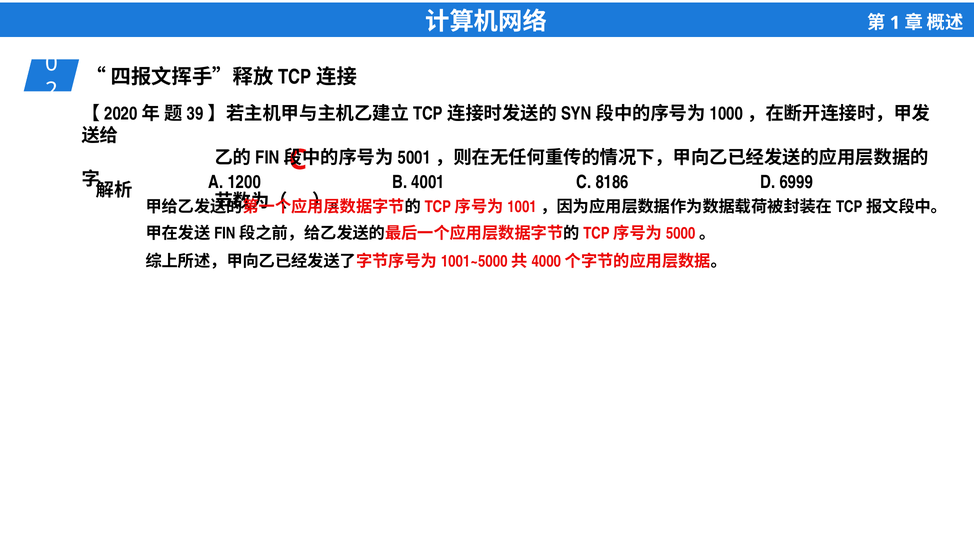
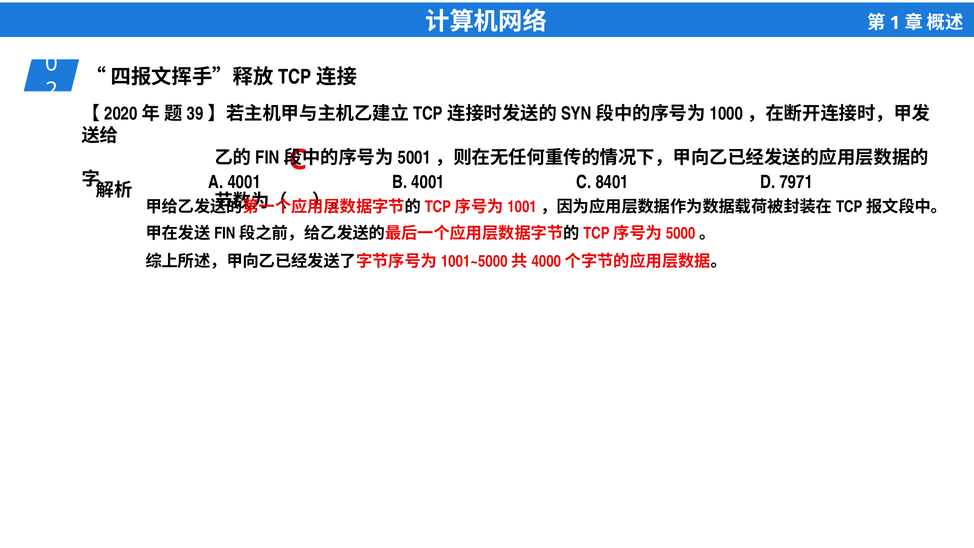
A 1200: 1200 -> 4001
8186: 8186 -> 8401
6999: 6999 -> 7971
